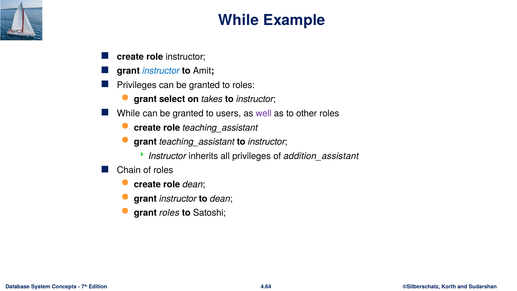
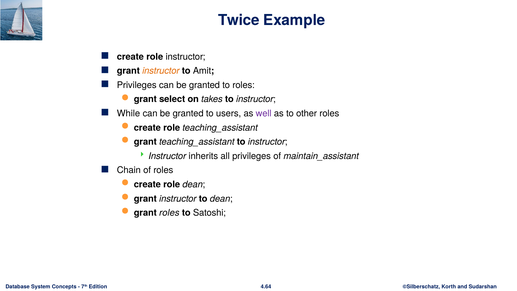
While at (239, 20): While -> Twice
instructor at (161, 71) colour: blue -> orange
addition_assistant: addition_assistant -> maintain_assistant
